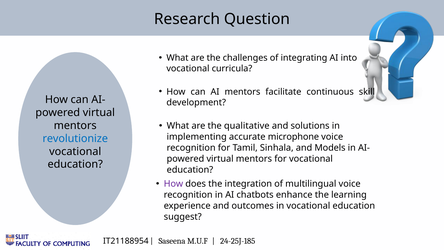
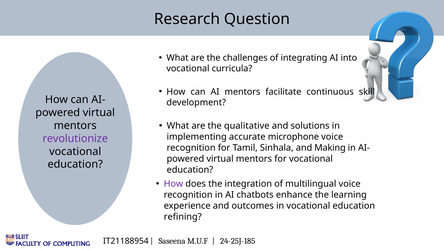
revolutionize colour: blue -> purple
Models: Models -> Making
suggest: suggest -> refining
